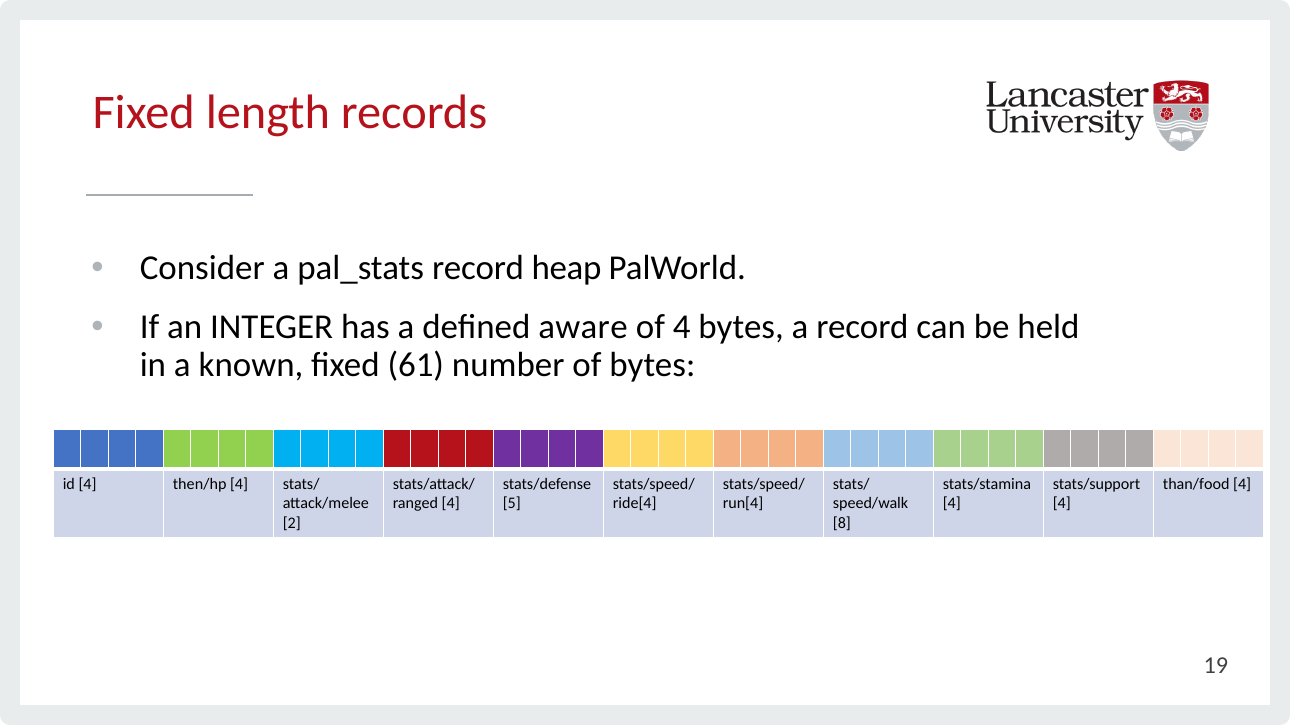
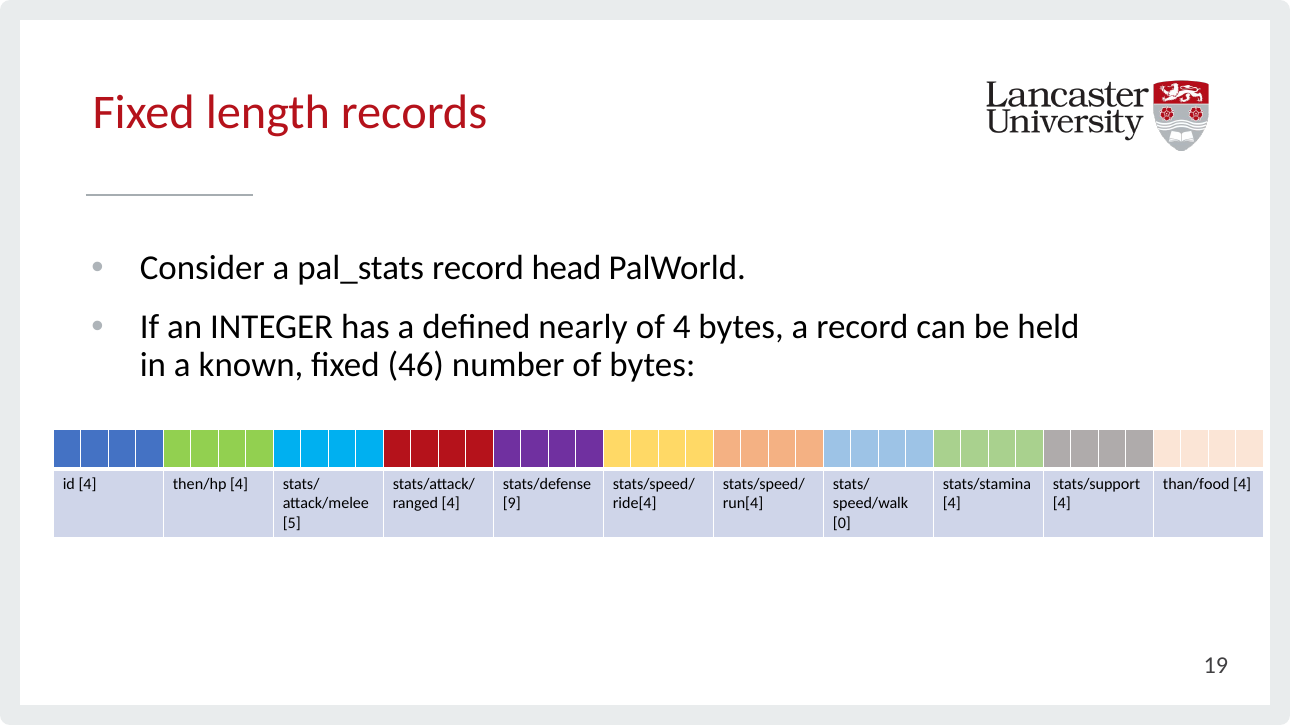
heap: heap -> head
aware: aware -> nearly
61: 61 -> 46
5: 5 -> 9
2: 2 -> 5
8: 8 -> 0
